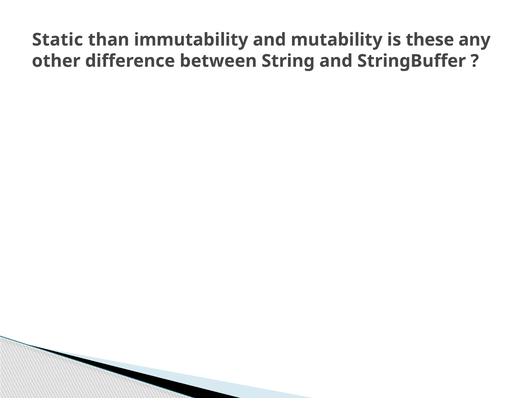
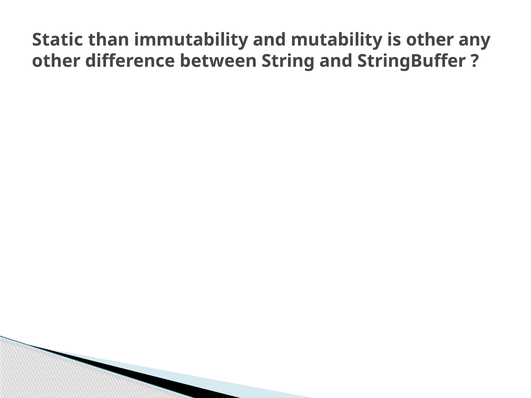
is these: these -> other
